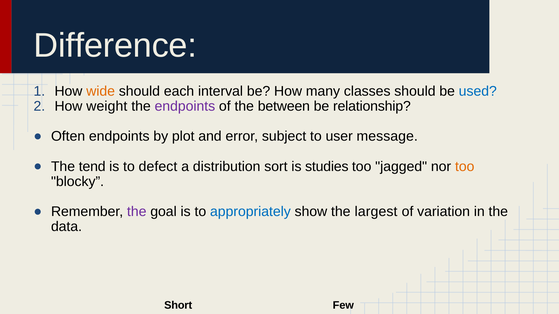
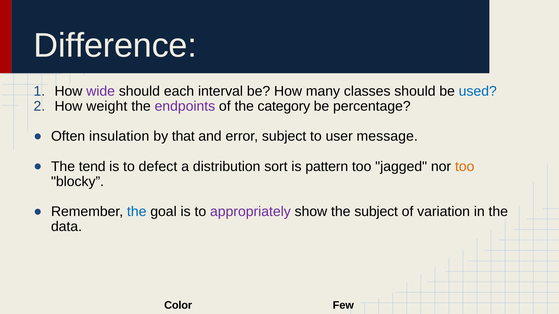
wide colour: orange -> purple
between: between -> category
relationship: relationship -> percentage
Often endpoints: endpoints -> insulation
plot: plot -> that
studies: studies -> pattern
the at (137, 212) colour: purple -> blue
appropriately colour: blue -> purple
the largest: largest -> subject
Short: Short -> Color
